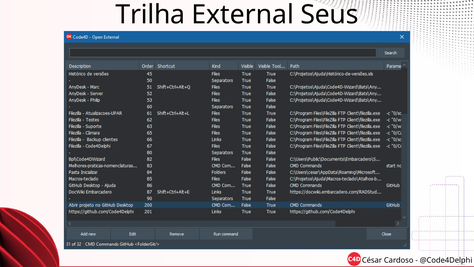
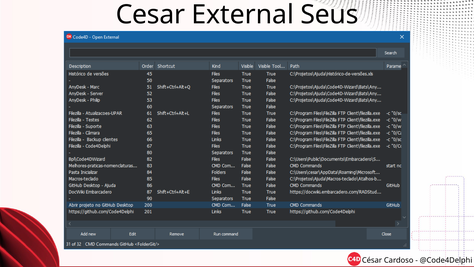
Trilha: Trilha -> Cesar
